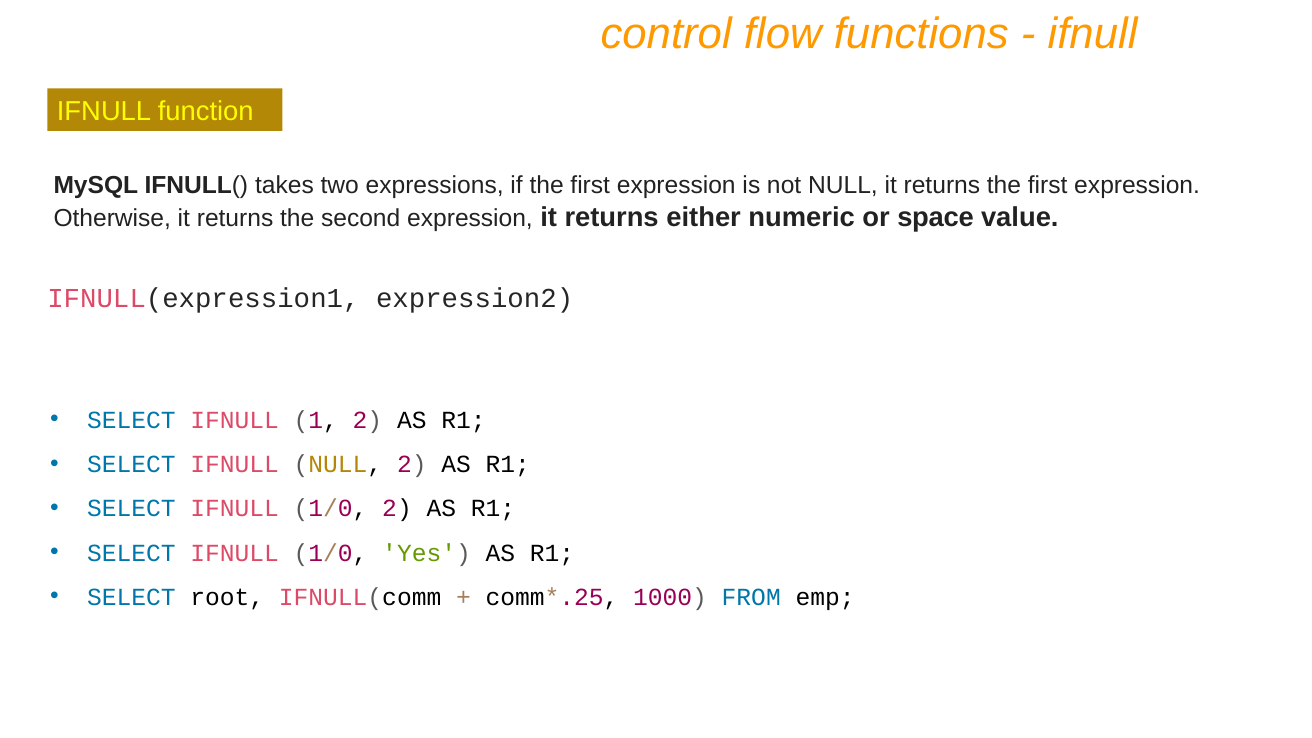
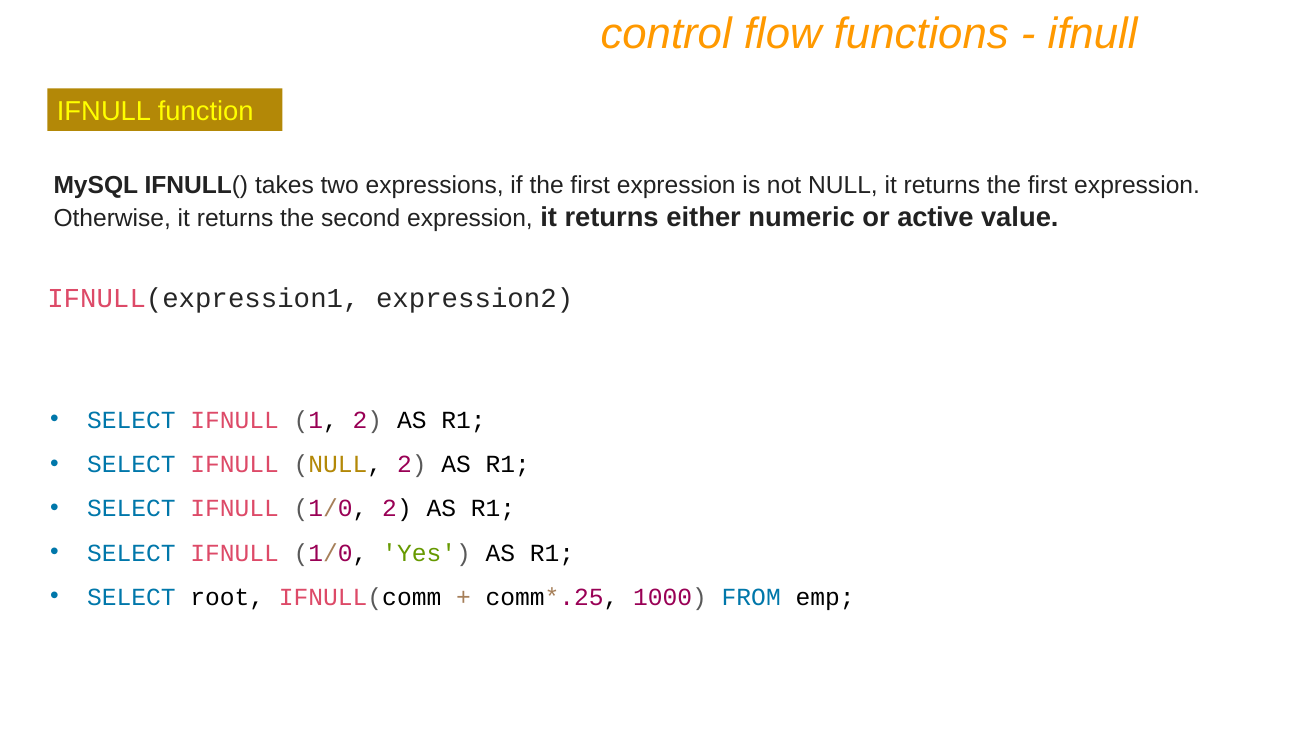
space: space -> active
